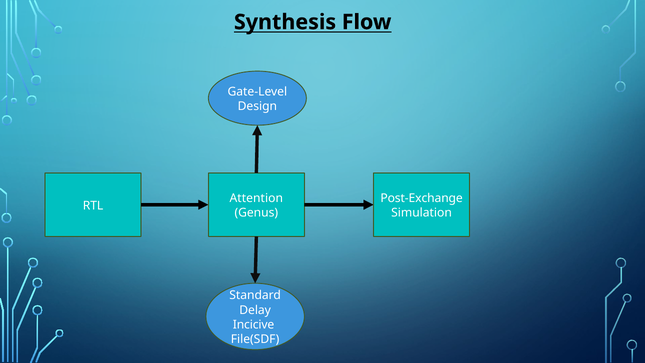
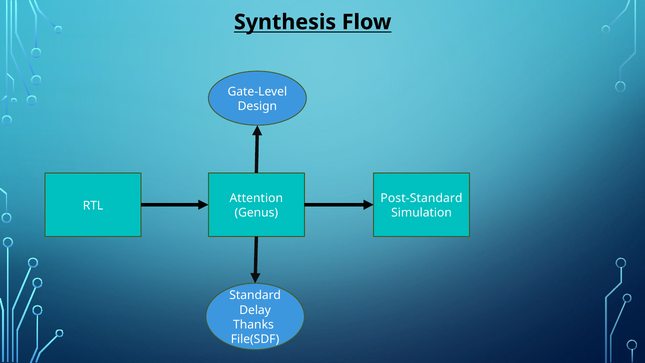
Post-Exchange: Post-Exchange -> Post-Standard
Incicive: Incicive -> Thanks
